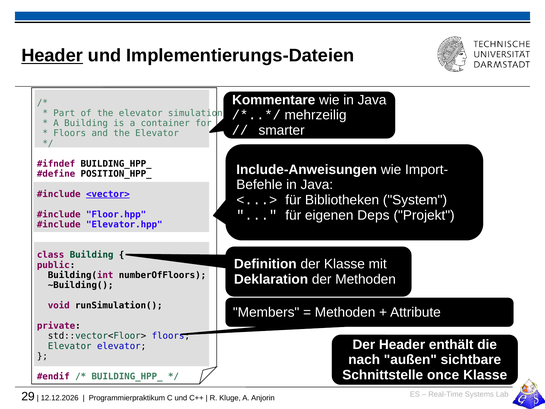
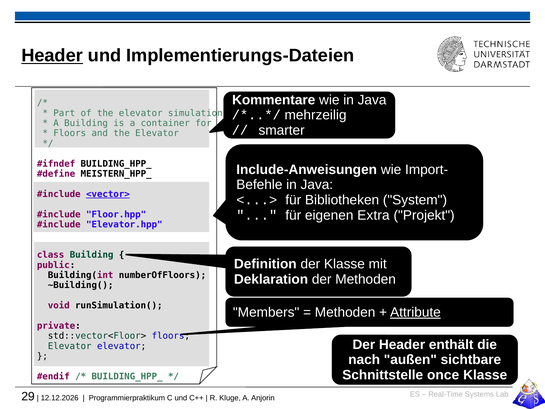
POSITION_HPP_: POSITION_HPP_ -> MEISTERN_HPP_
Deps: Deps -> Extra
Attribute underline: none -> present
